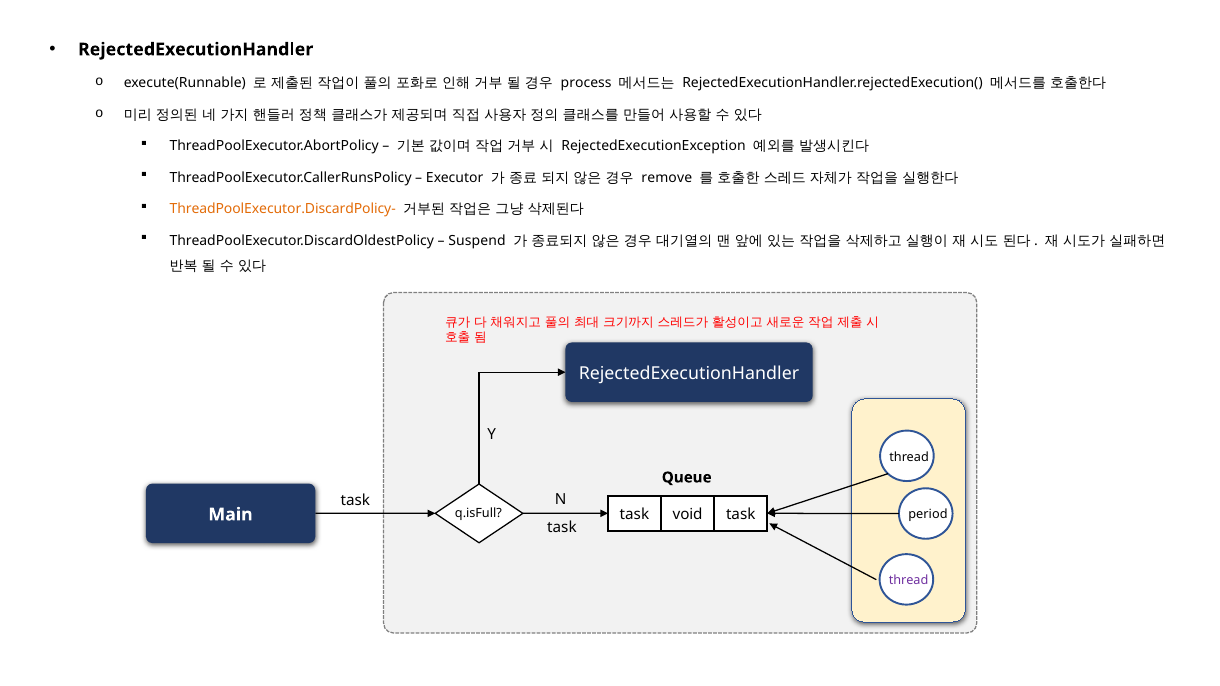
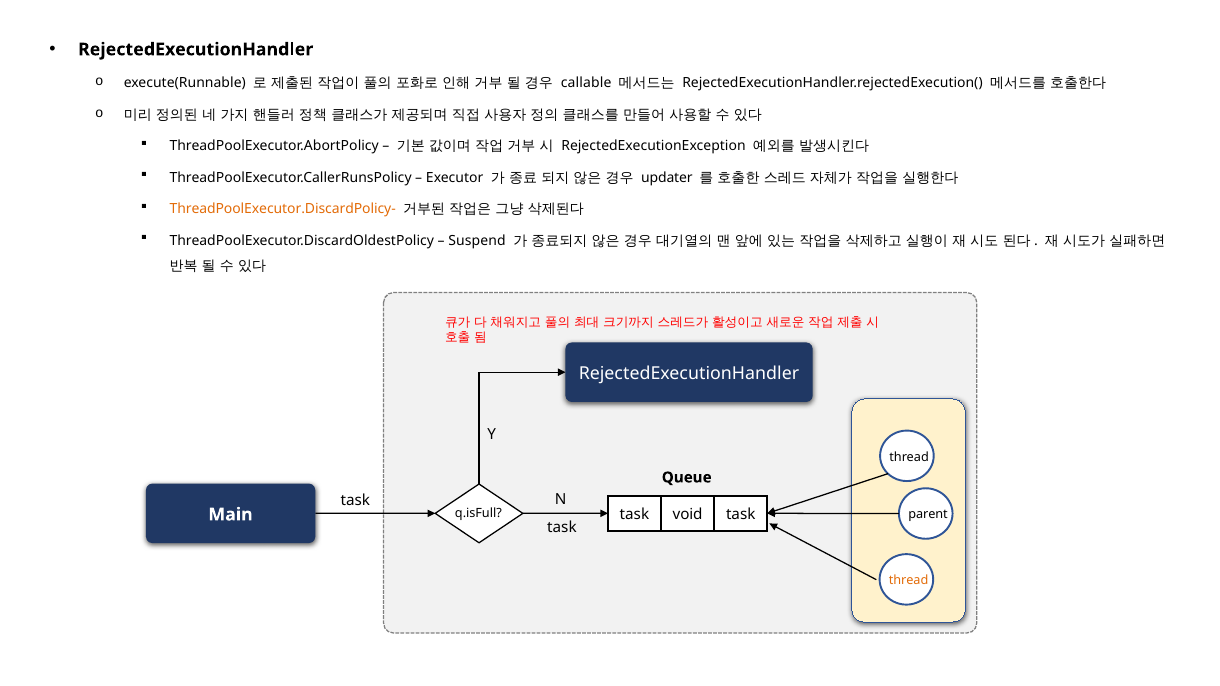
process: process -> callable
remove: remove -> updater
period: period -> parent
thread at (909, 581) colour: purple -> orange
